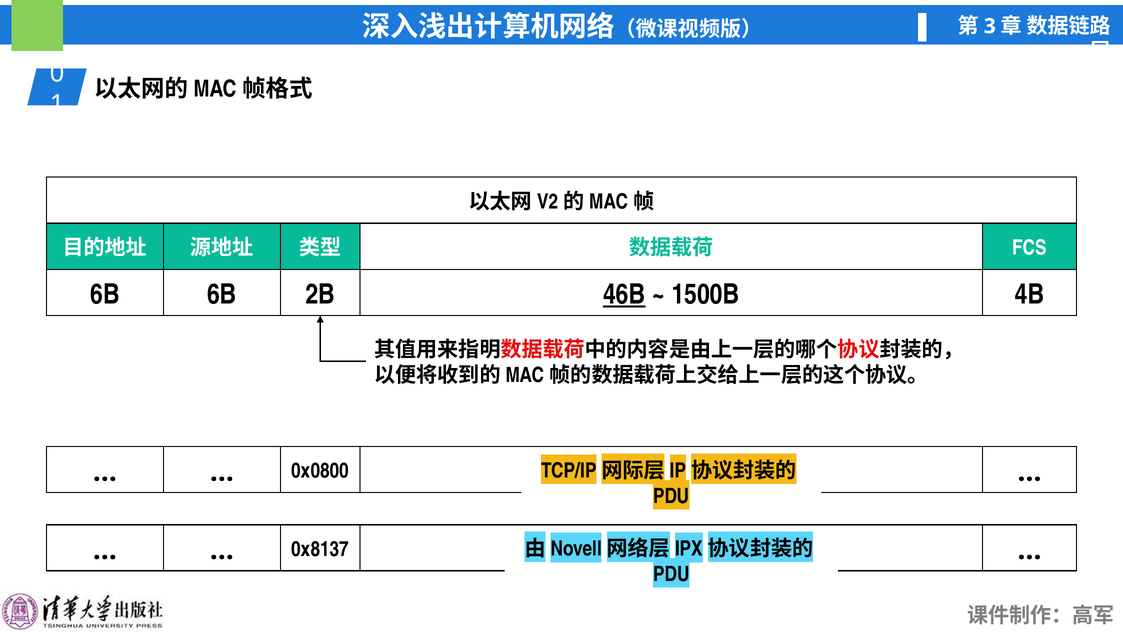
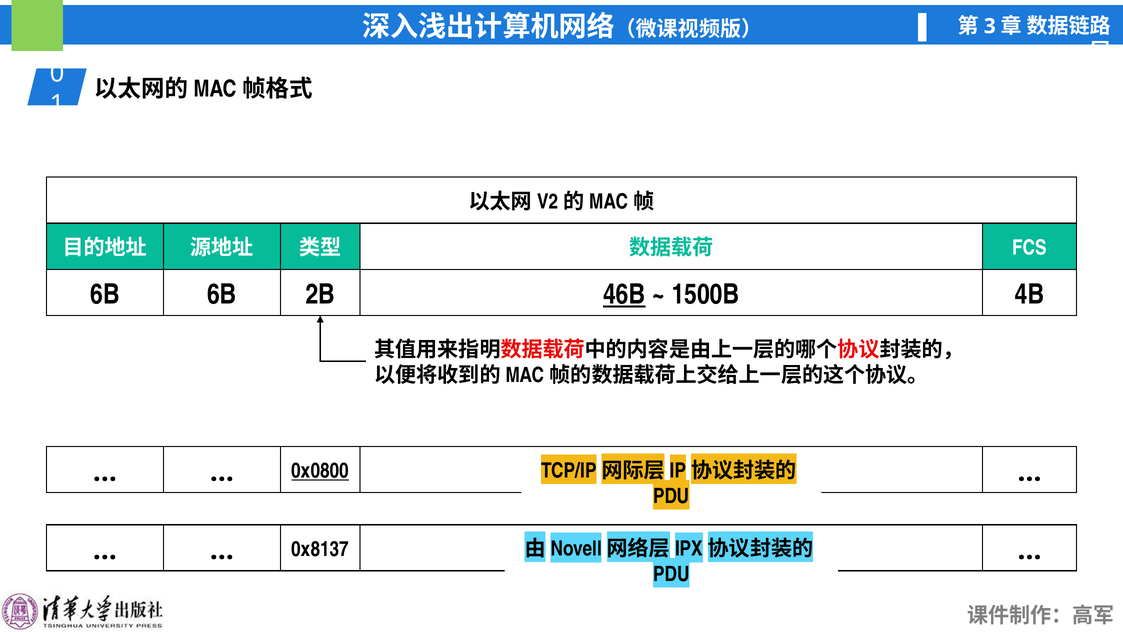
0x0800 underline: none -> present
